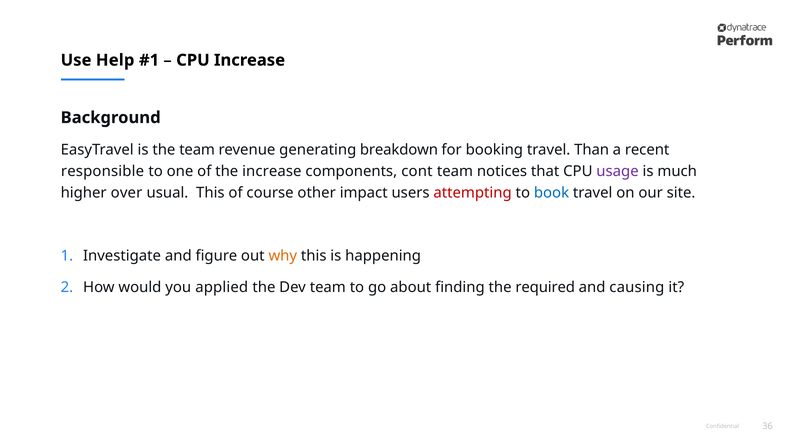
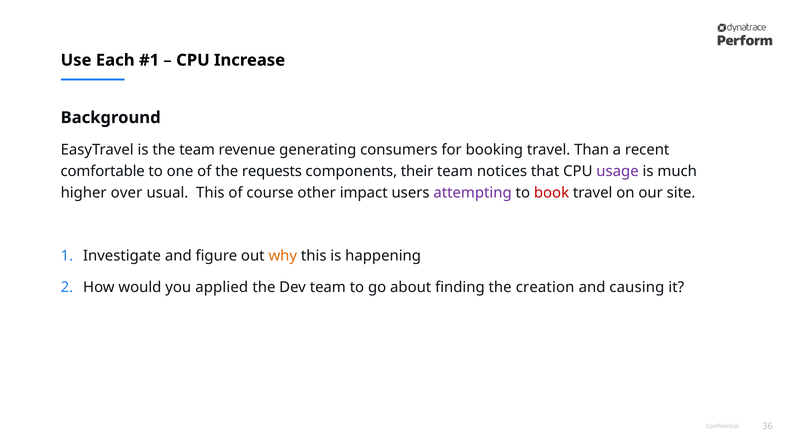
Help: Help -> Each
breakdown: breakdown -> consumers
responsible: responsible -> comfortable
the increase: increase -> requests
cont: cont -> their
attempting colour: red -> purple
book colour: blue -> red
required: required -> creation
